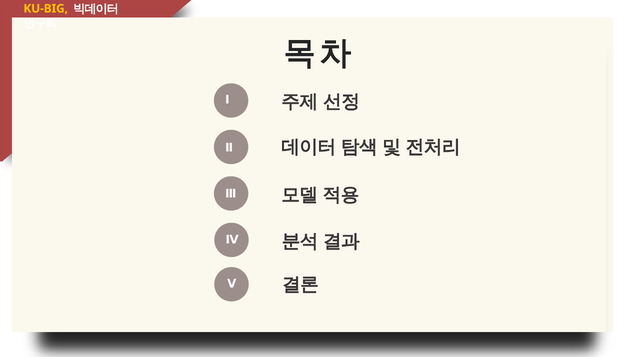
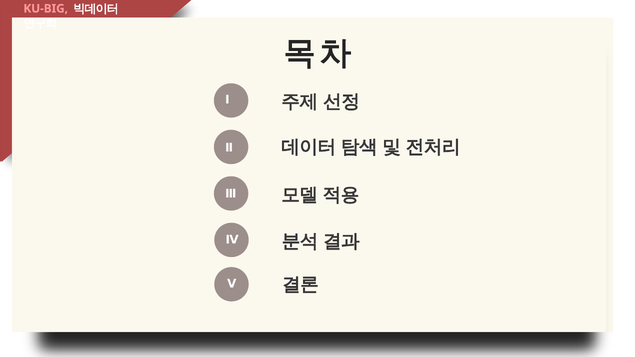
KU-BIG colour: yellow -> pink
